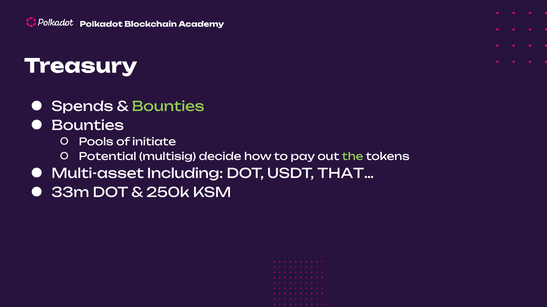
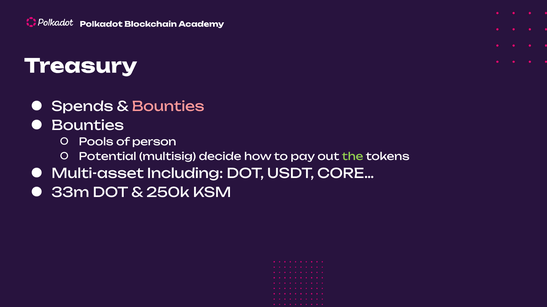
Bounties at (168, 107) colour: light green -> pink
initiate: initiate -> person
THAT…: THAT… -> CORE…
